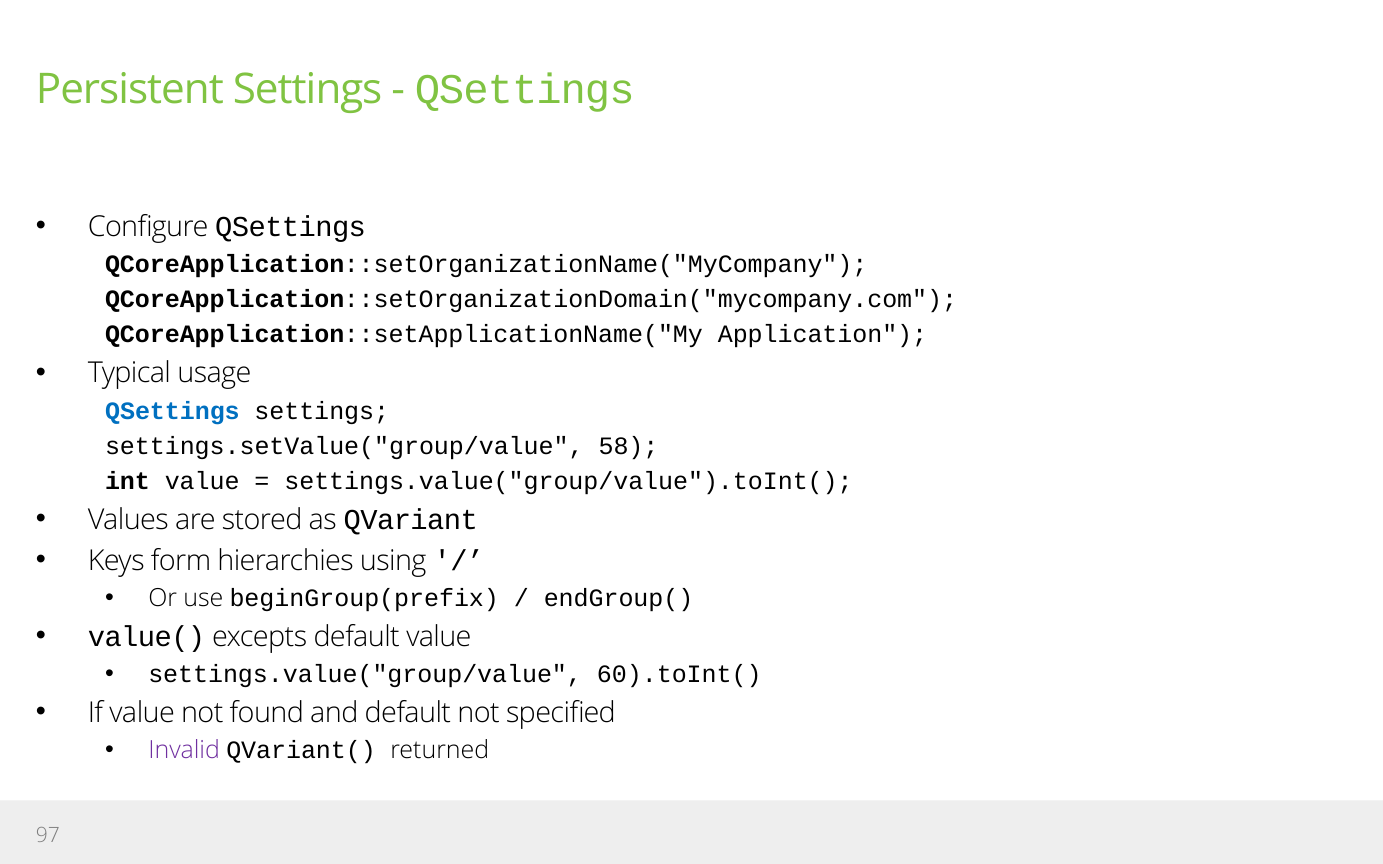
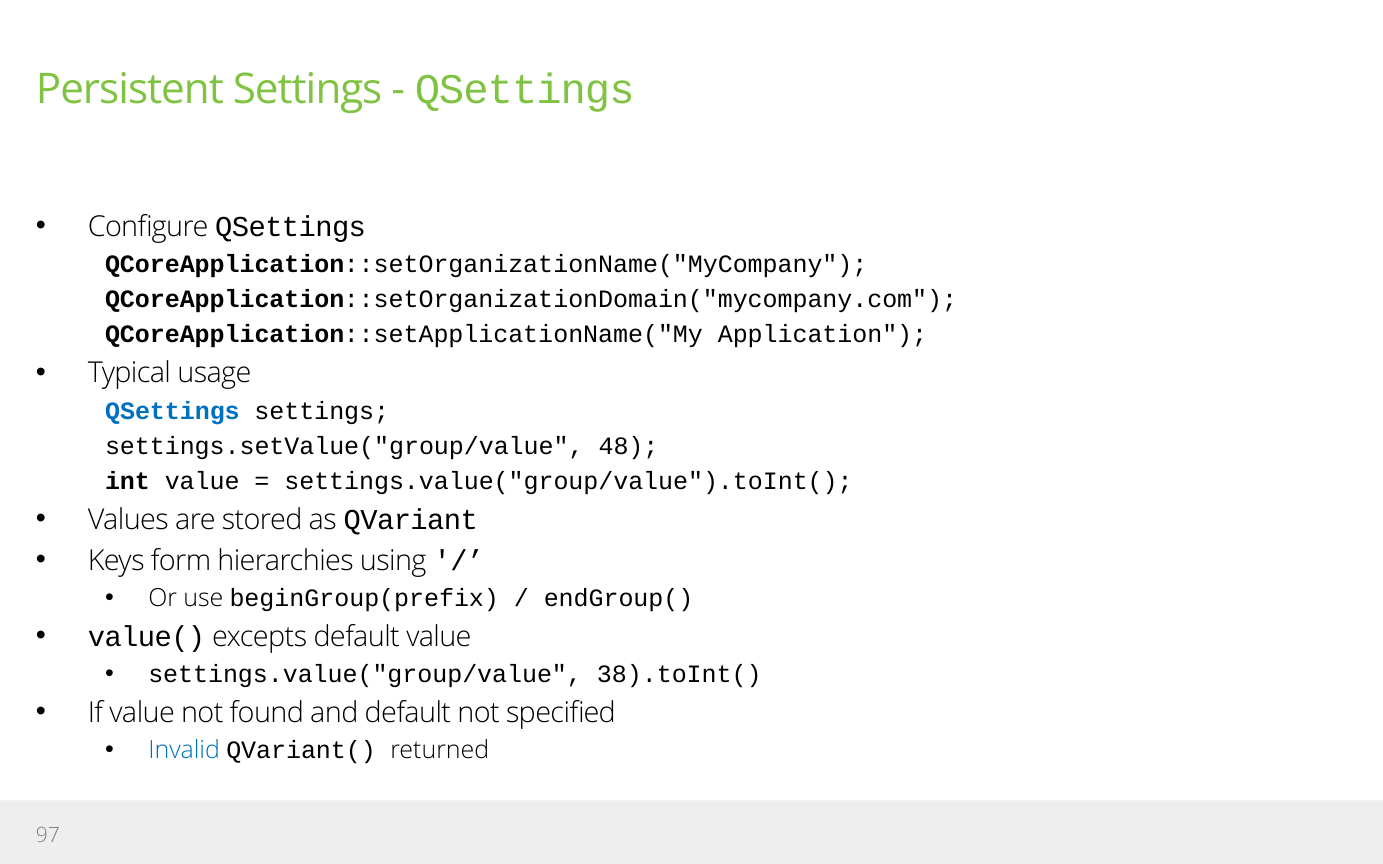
58: 58 -> 48
60).toInt(: 60).toInt( -> 38).toInt(
Invalid colour: purple -> blue
